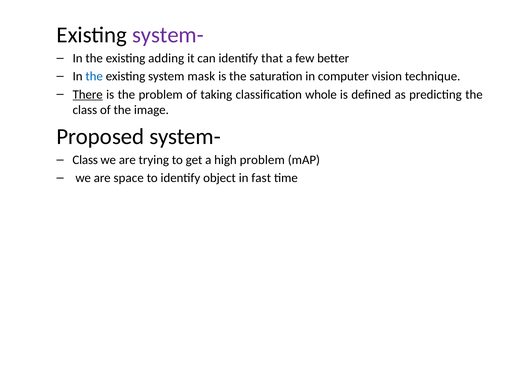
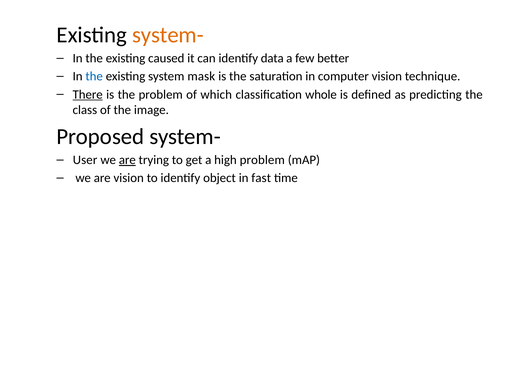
system- at (168, 35) colour: purple -> orange
adding: adding -> caused
that: that -> data
taking: taking -> which
Class at (85, 160): Class -> User
are at (127, 160) underline: none -> present
are space: space -> vision
